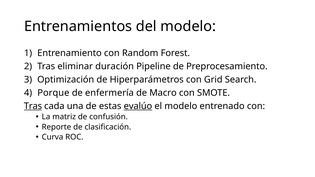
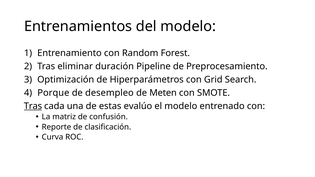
enfermería: enfermería -> desempleo
Macro: Macro -> Meten
evalúo underline: present -> none
